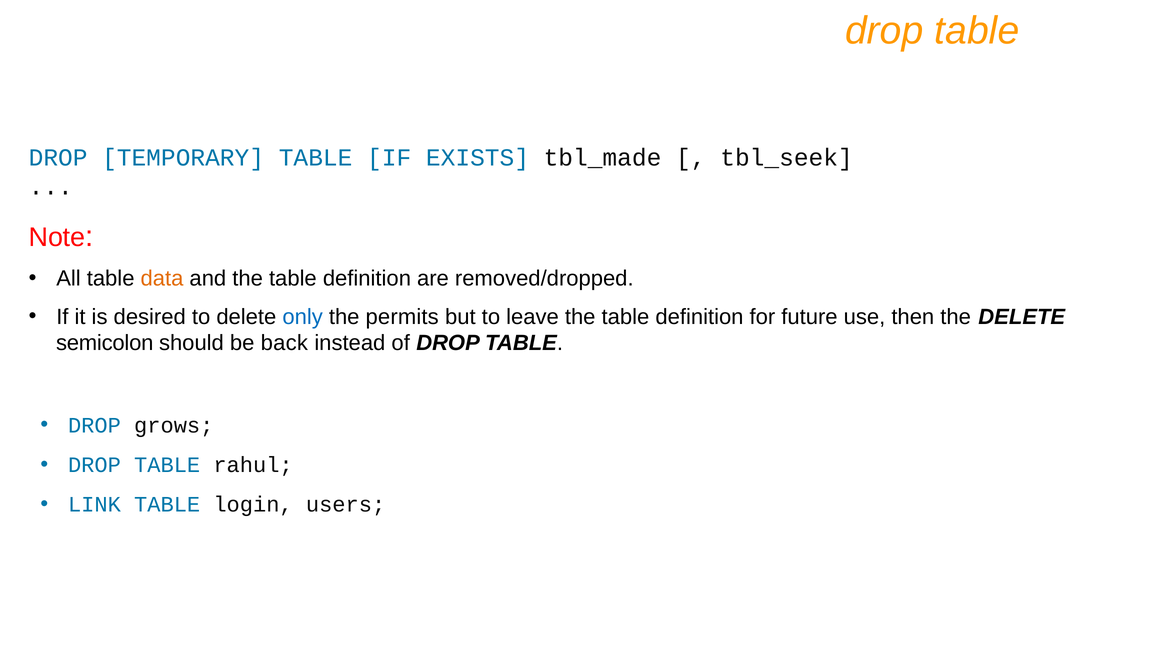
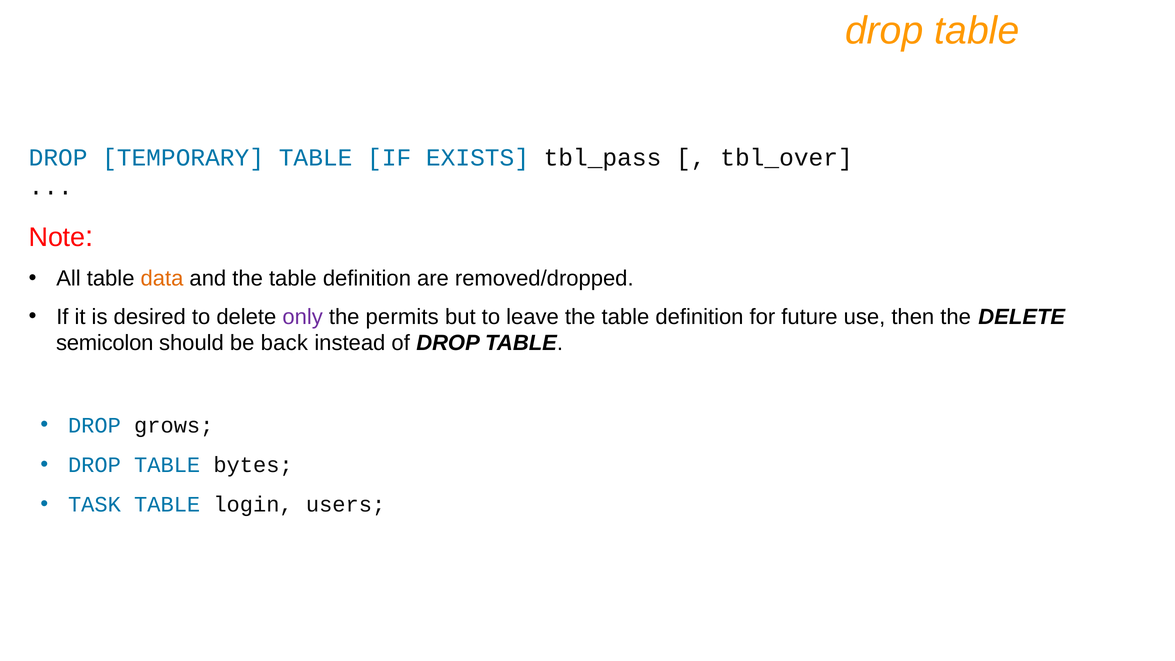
tbl_made: tbl_made -> tbl_pass
tbl_seek: tbl_seek -> tbl_over
only colour: blue -> purple
rahul: rahul -> bytes
LINK: LINK -> TASK
